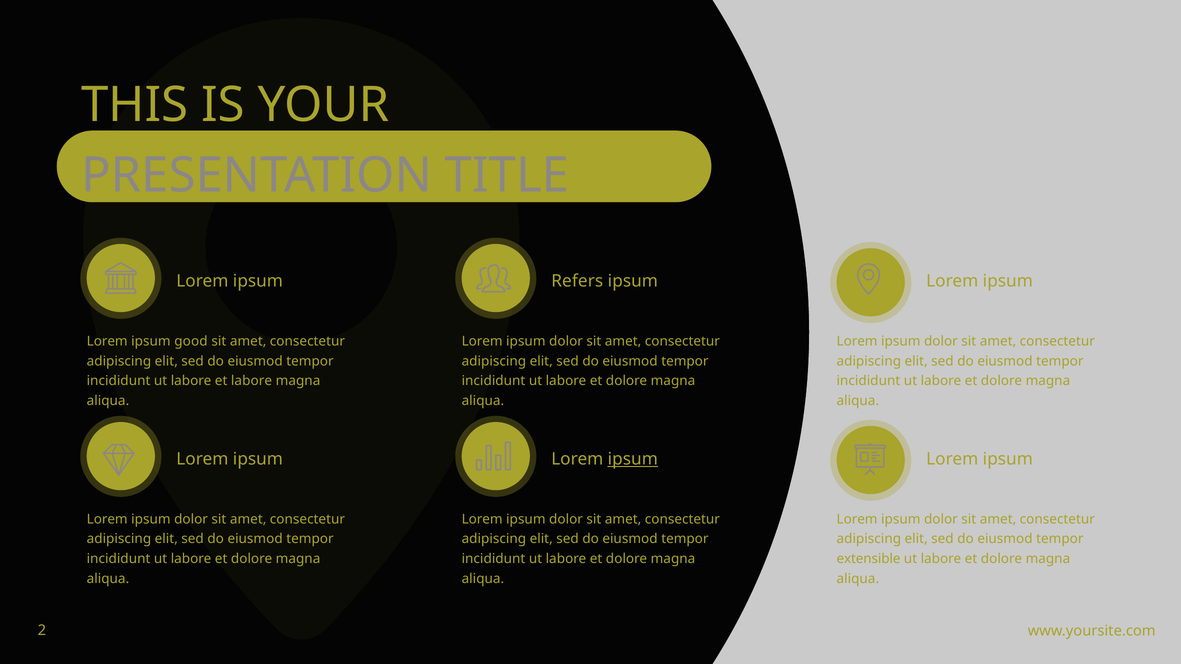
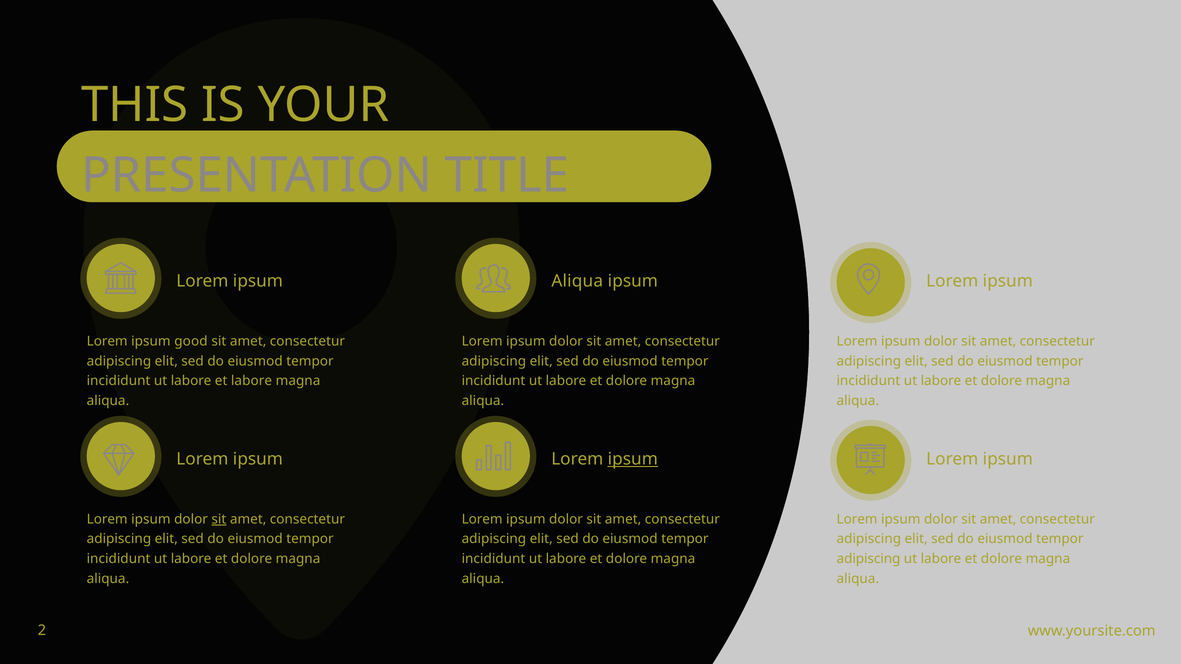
Refers at (577, 281): Refers -> Aliqua
sit at (219, 519) underline: none -> present
extensible at (869, 559): extensible -> adipiscing
